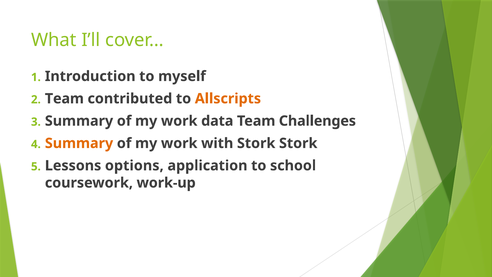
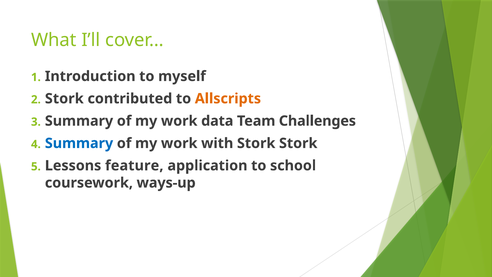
Team at (64, 99): Team -> Stork
Summary at (79, 143) colour: orange -> blue
options: options -> feature
work-up: work-up -> ways-up
